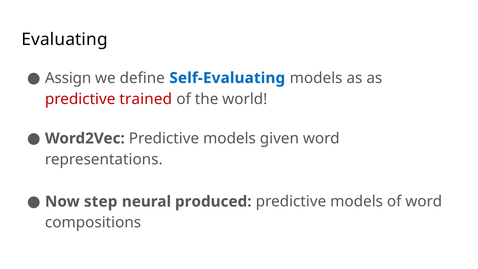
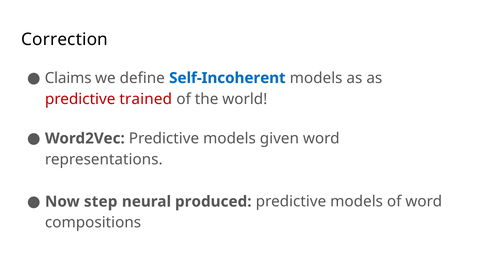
Evaluating: Evaluating -> Correction
Assign: Assign -> Claims
Self-Evaluating: Self-Evaluating -> Self-Incoherent
